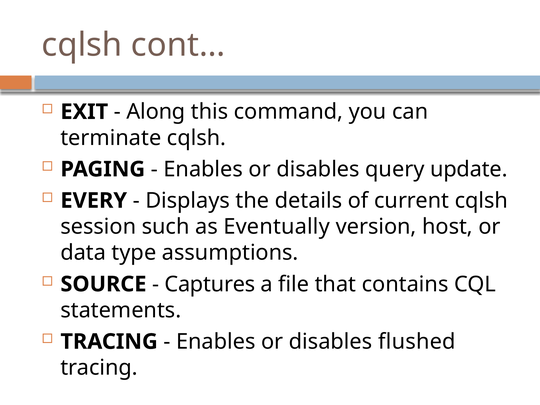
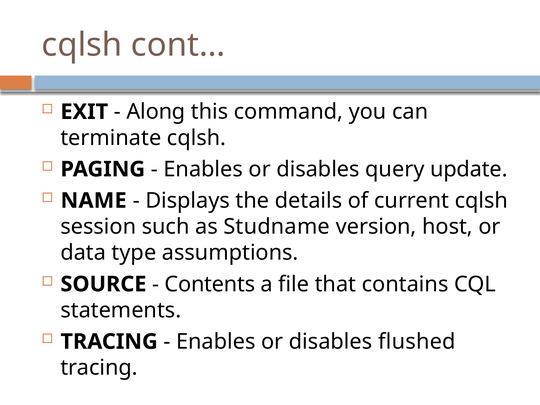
EVERY: EVERY -> NAME
Eventually: Eventually -> Studname
Captures: Captures -> Contents
